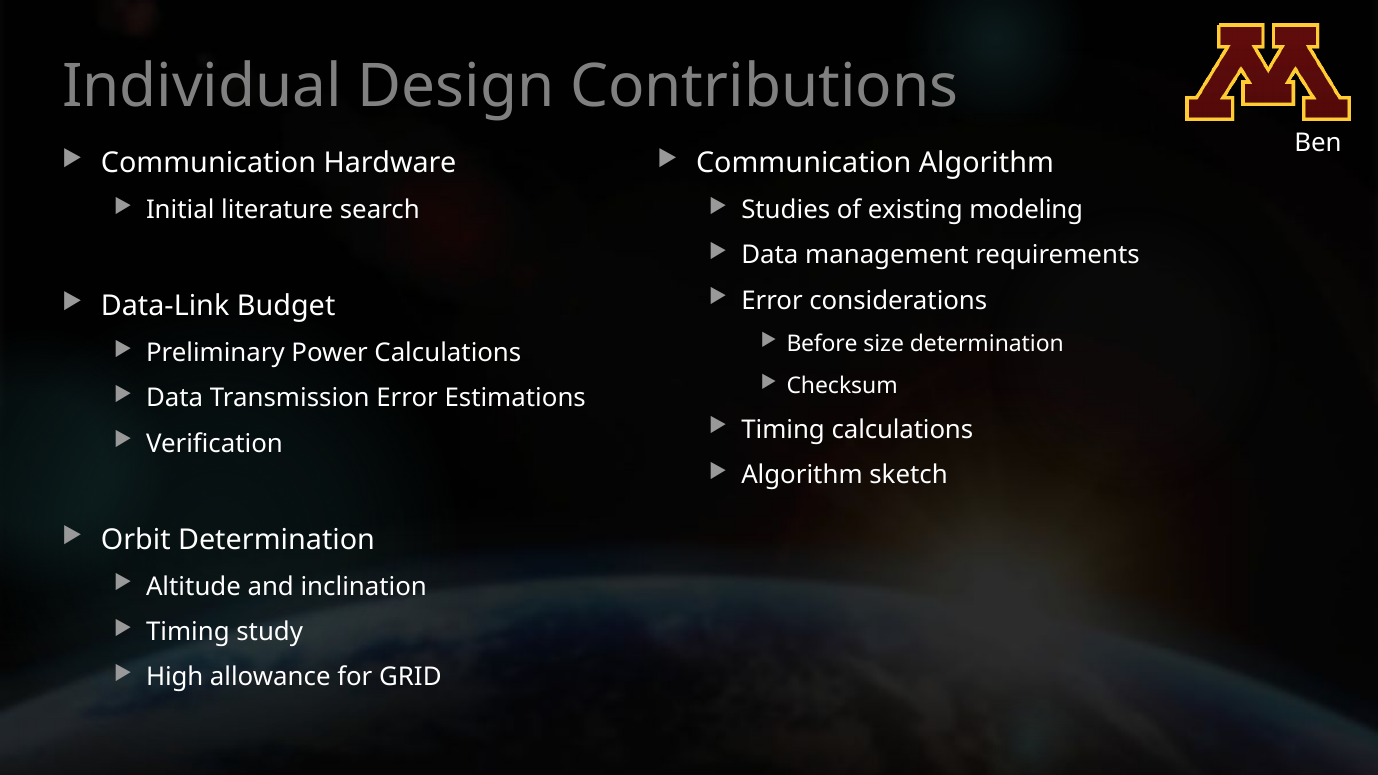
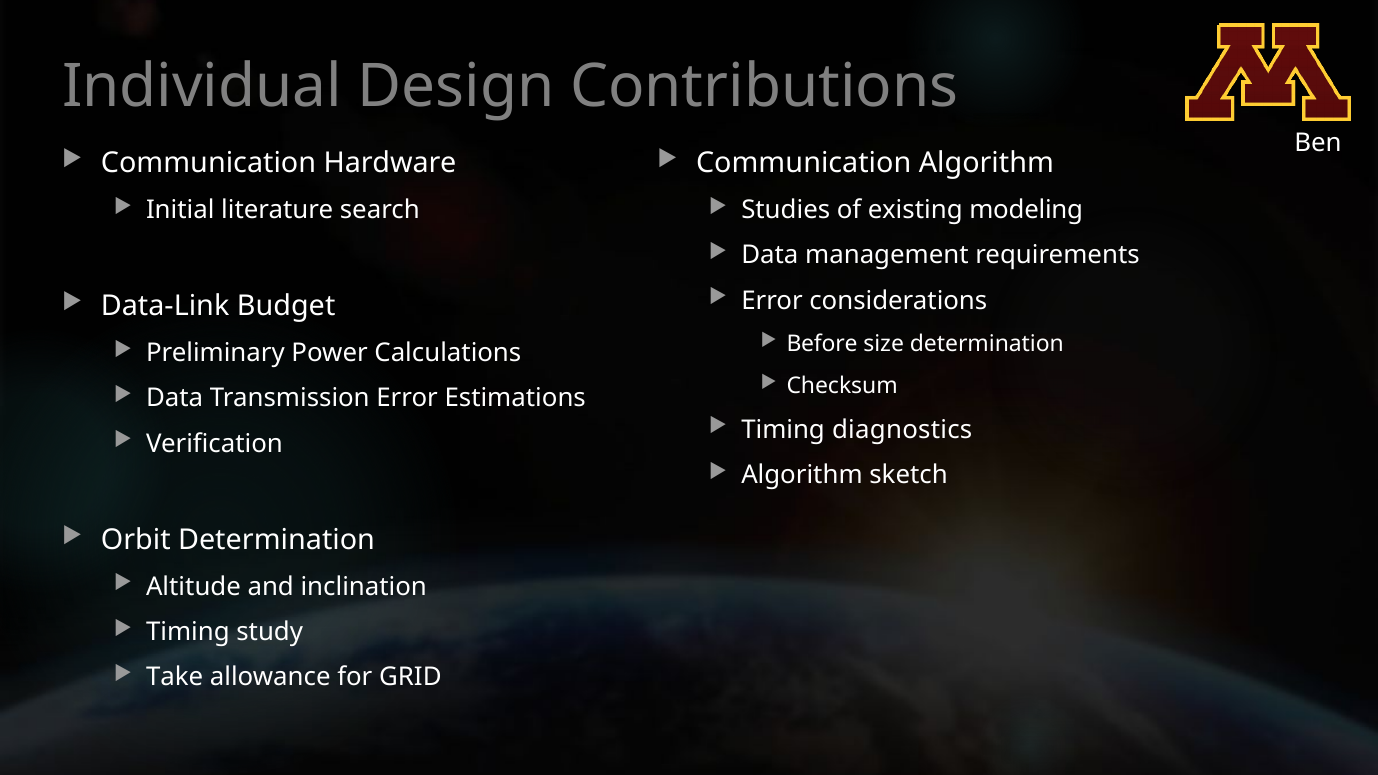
Timing calculations: calculations -> diagnostics
High: High -> Take
